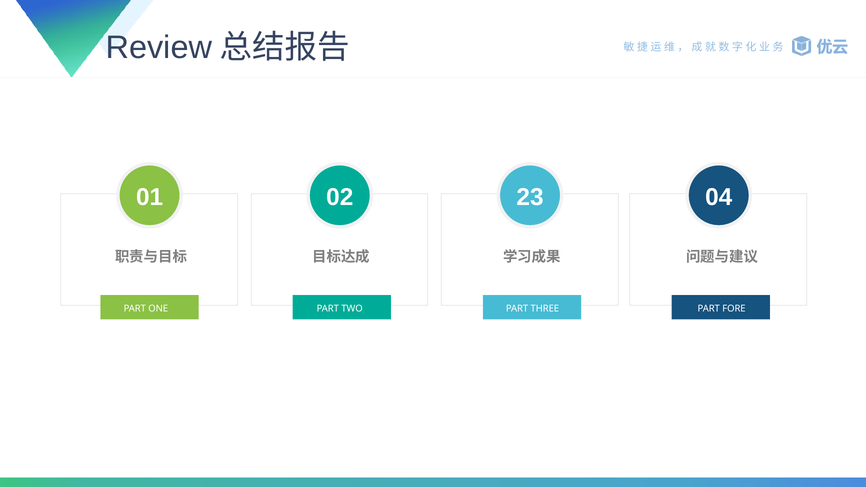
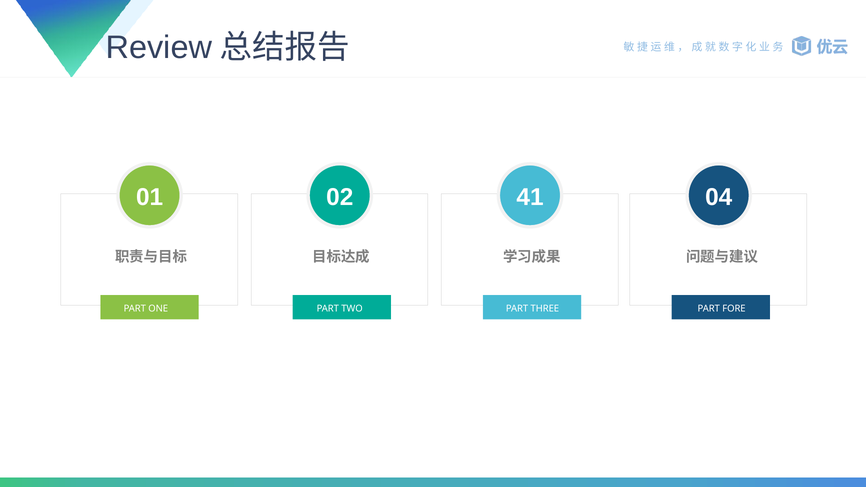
23: 23 -> 41
